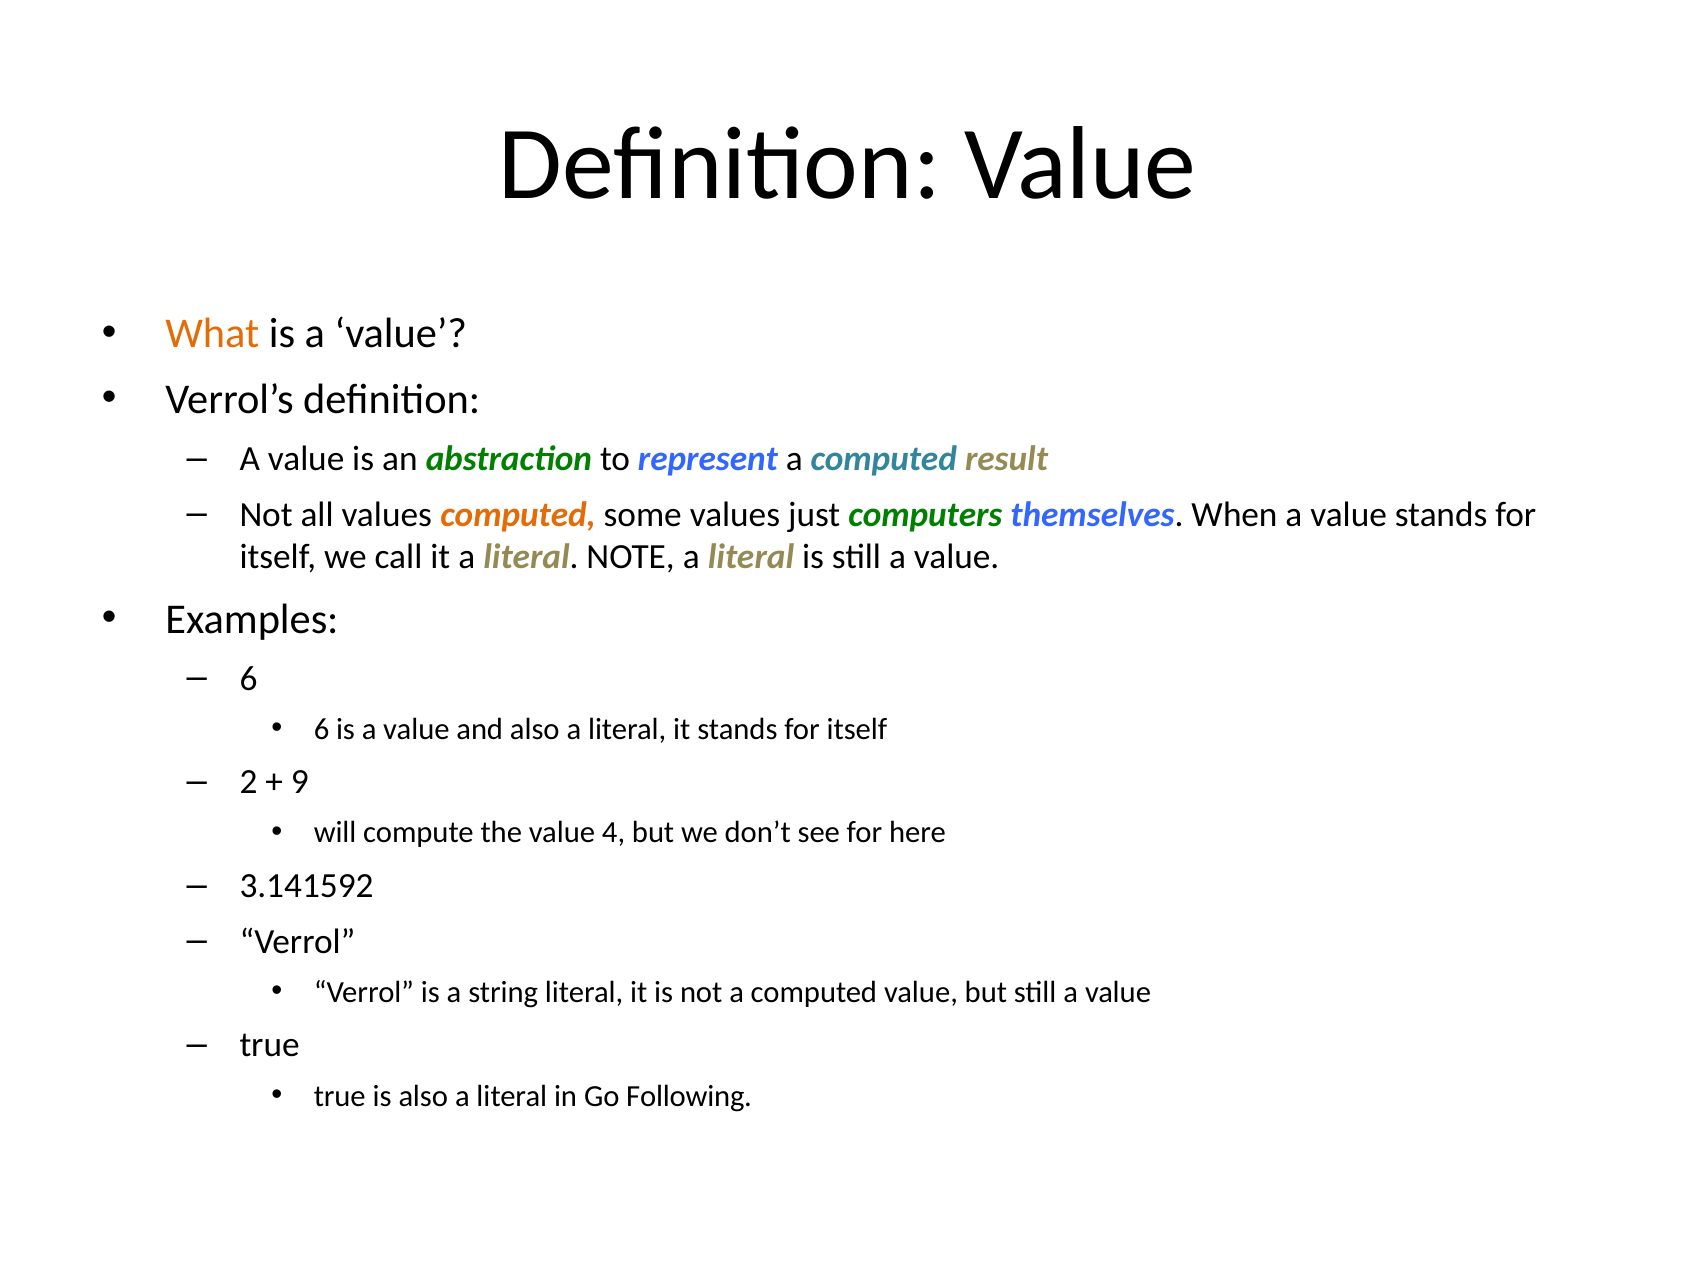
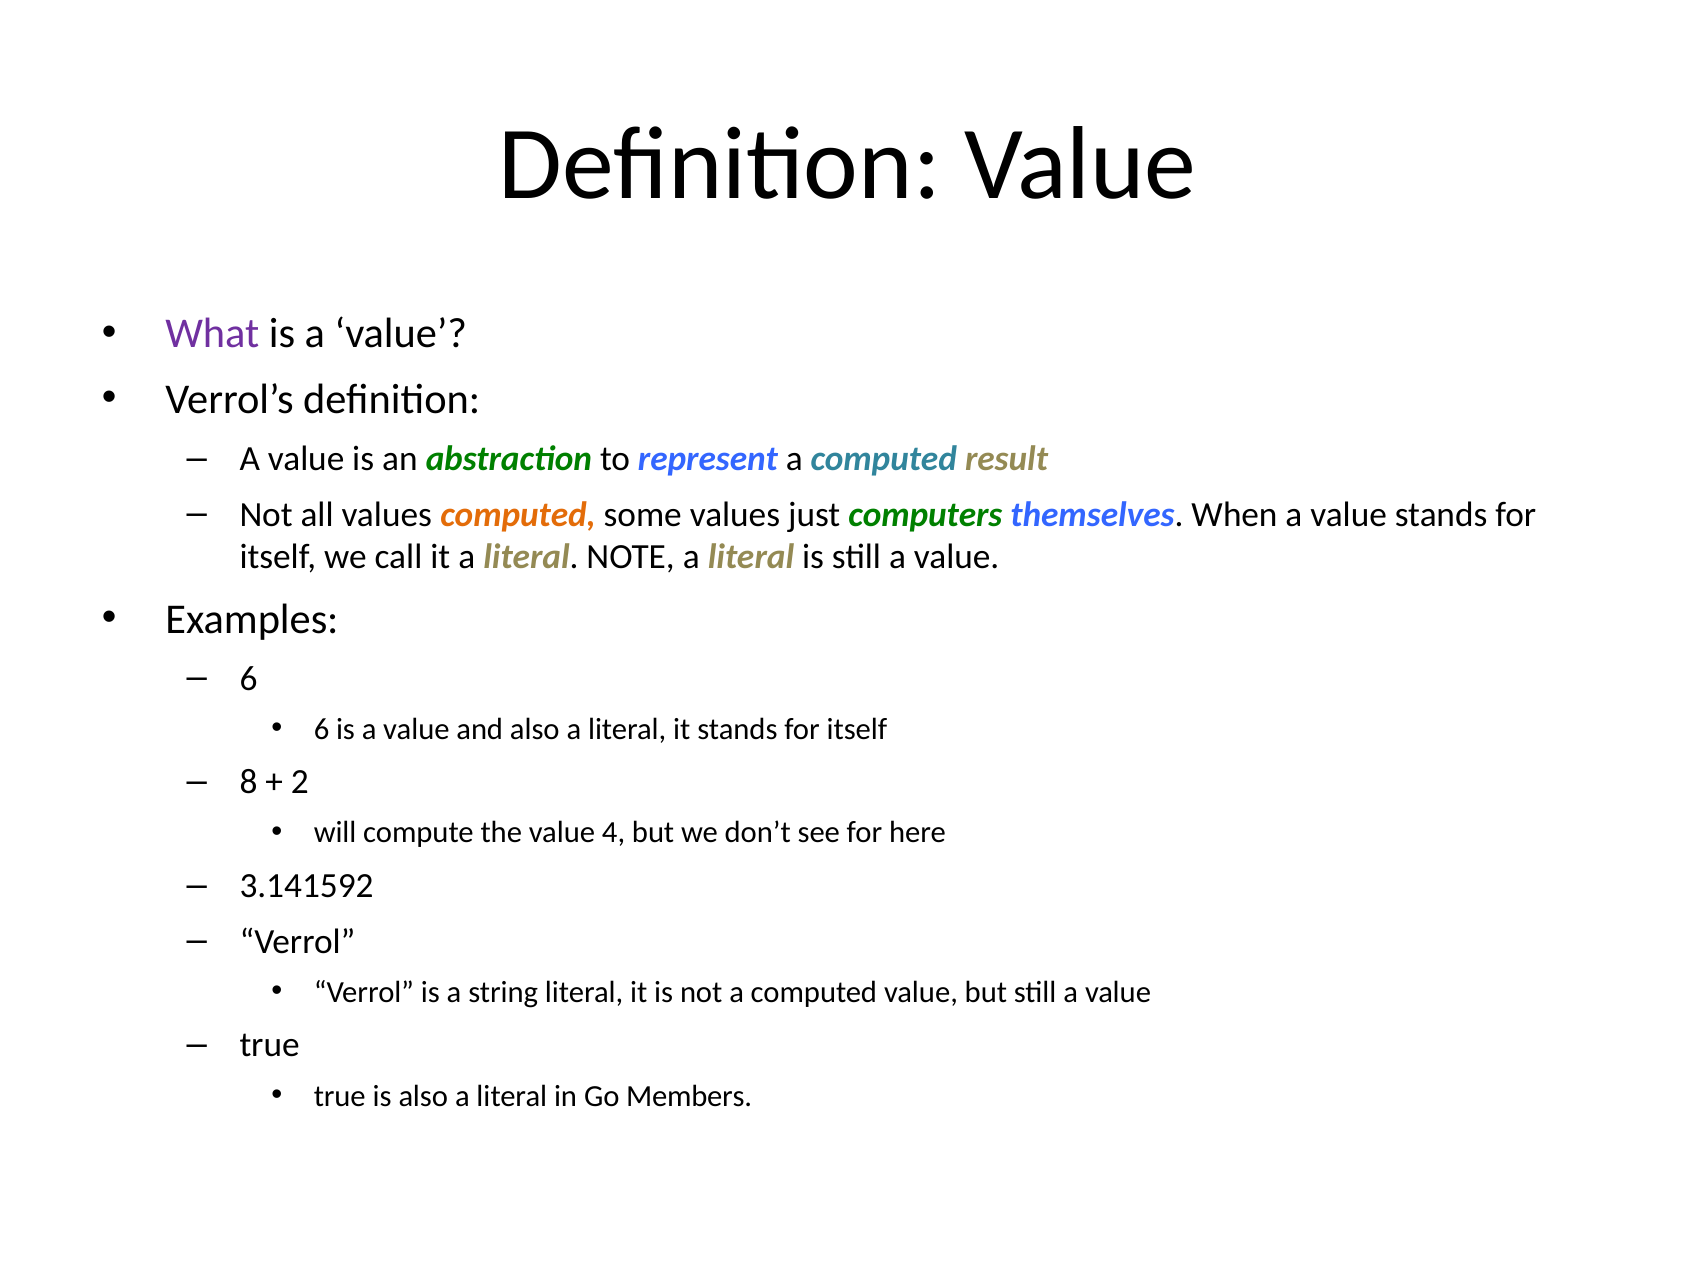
What colour: orange -> purple
2: 2 -> 8
9: 9 -> 2
Following: Following -> Members
